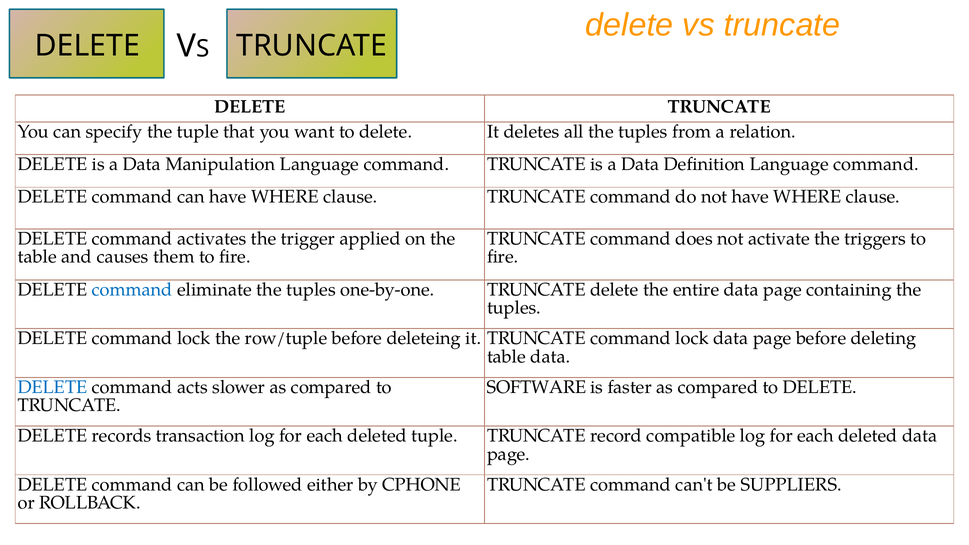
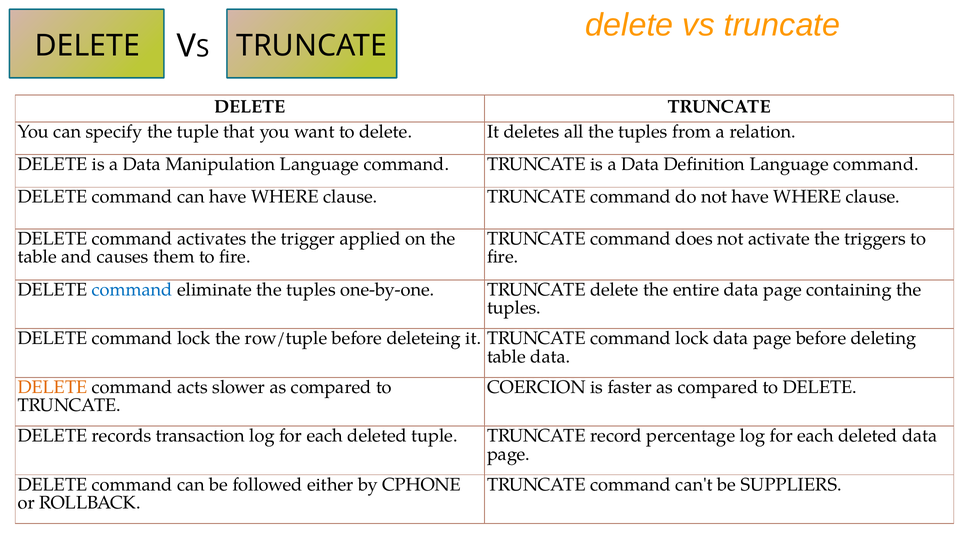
DELETE at (52, 387) colour: blue -> orange
SOFTWARE: SOFTWARE -> COERCION
compatible: compatible -> percentage
